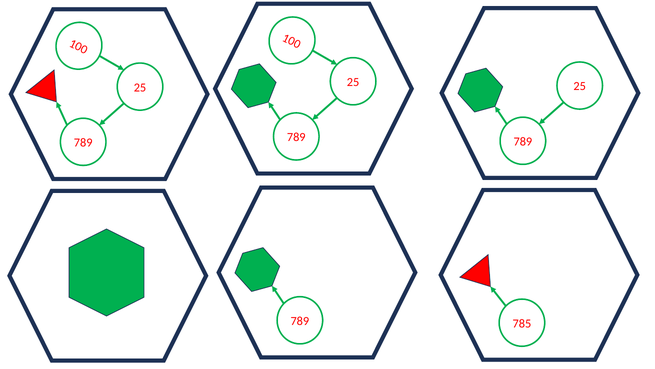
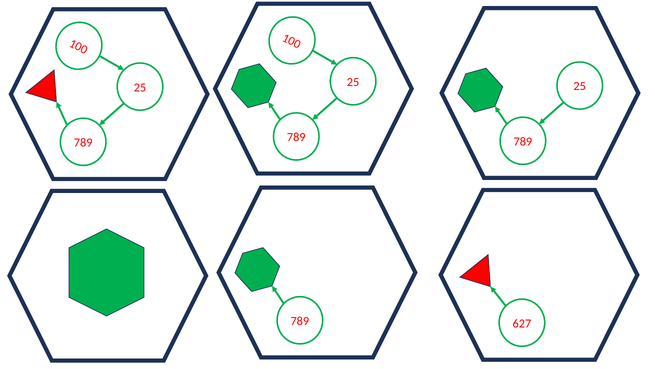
785: 785 -> 627
